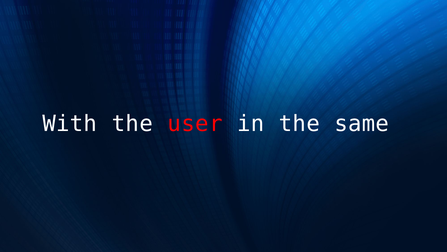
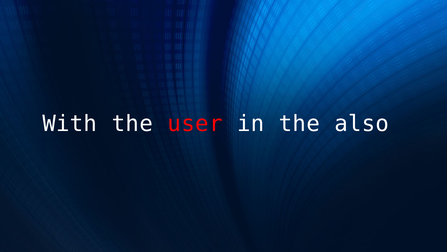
same: same -> also
